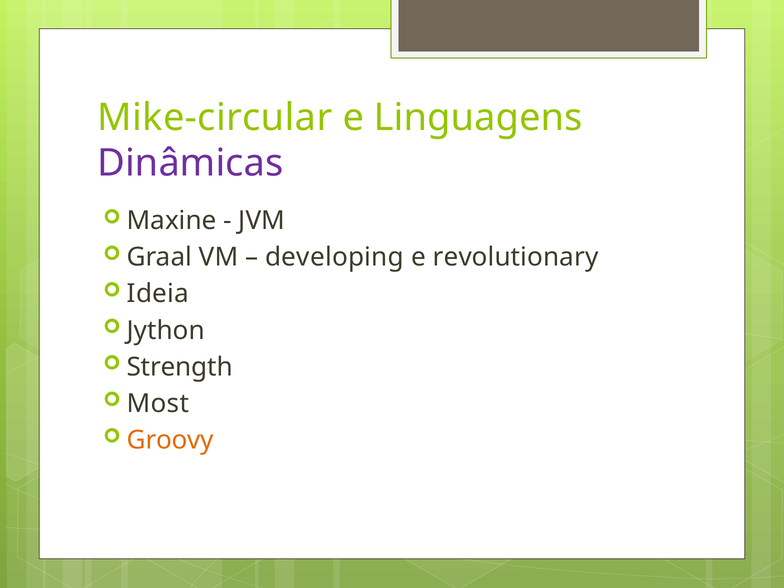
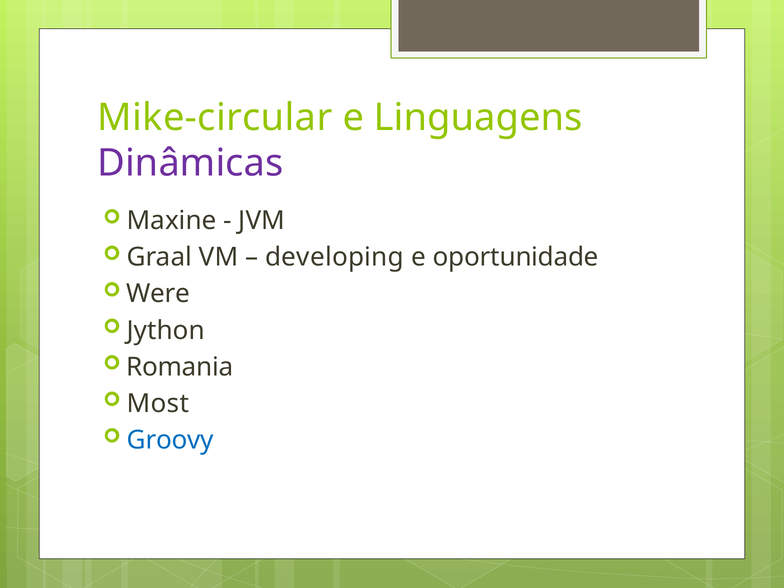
revolutionary: revolutionary -> oportunidade
Ideia: Ideia -> Were
Strength: Strength -> Romania
Groovy colour: orange -> blue
